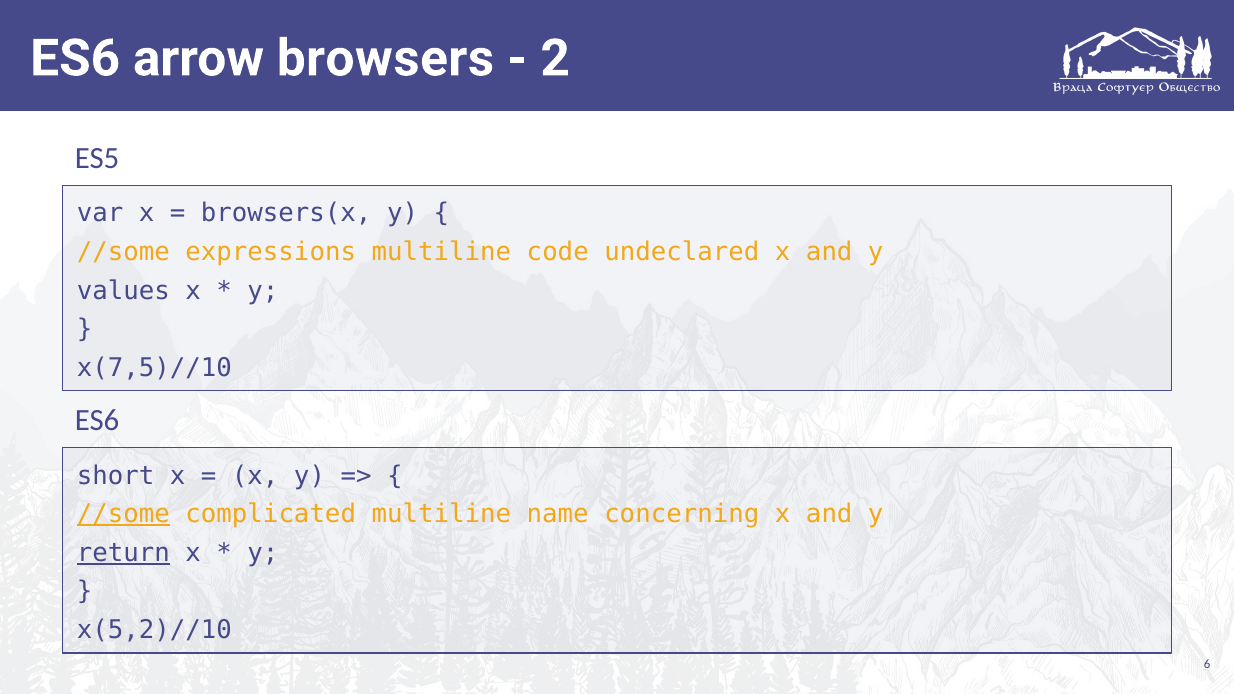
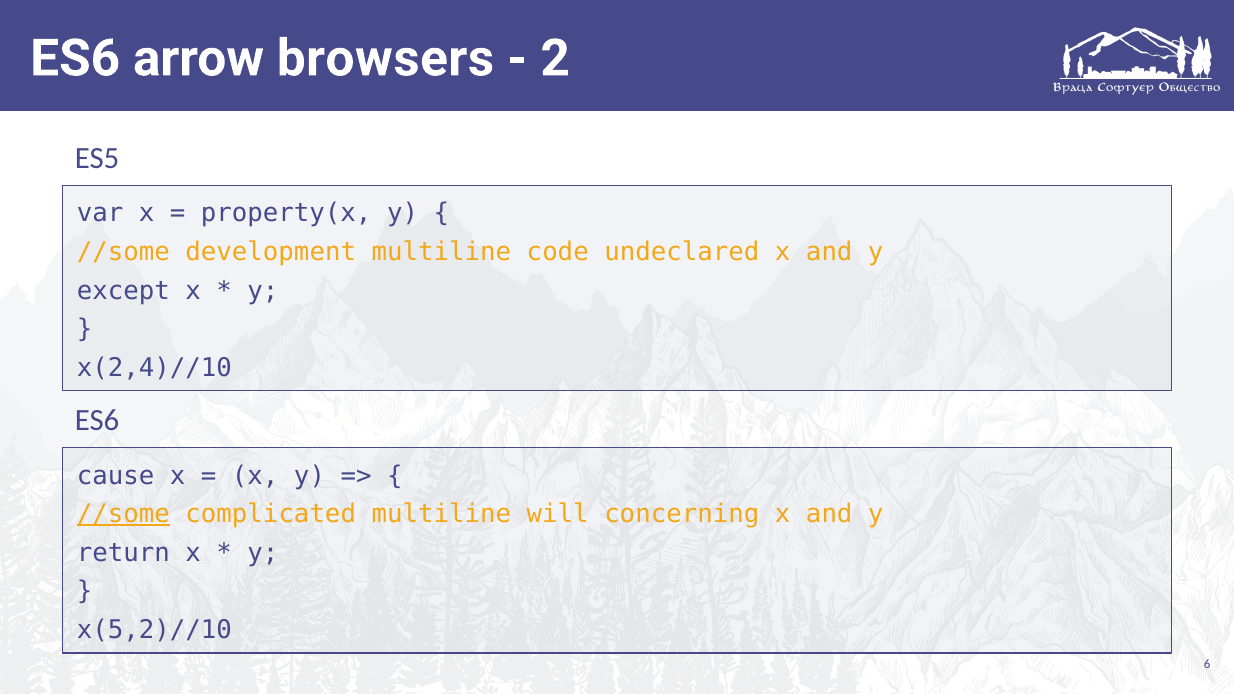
browsers(x: browsers(x -> property(x
expressions: expressions -> development
values: values -> except
x(7,5)//10: x(7,5)//10 -> x(2,4)//10
short: short -> cause
name: name -> will
return underline: present -> none
